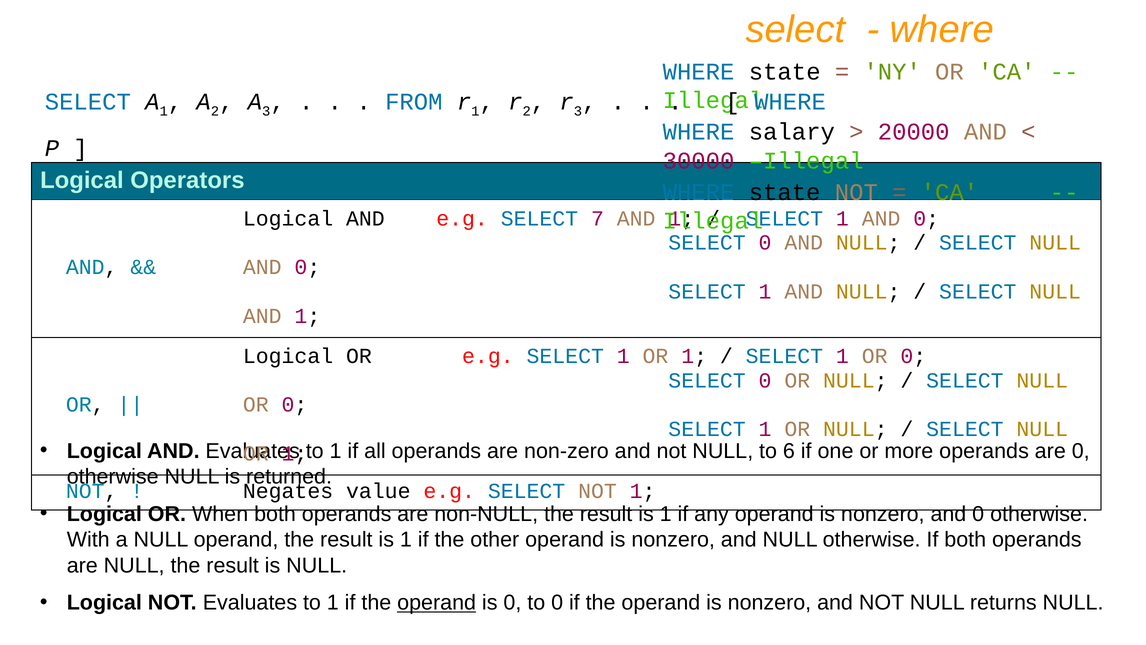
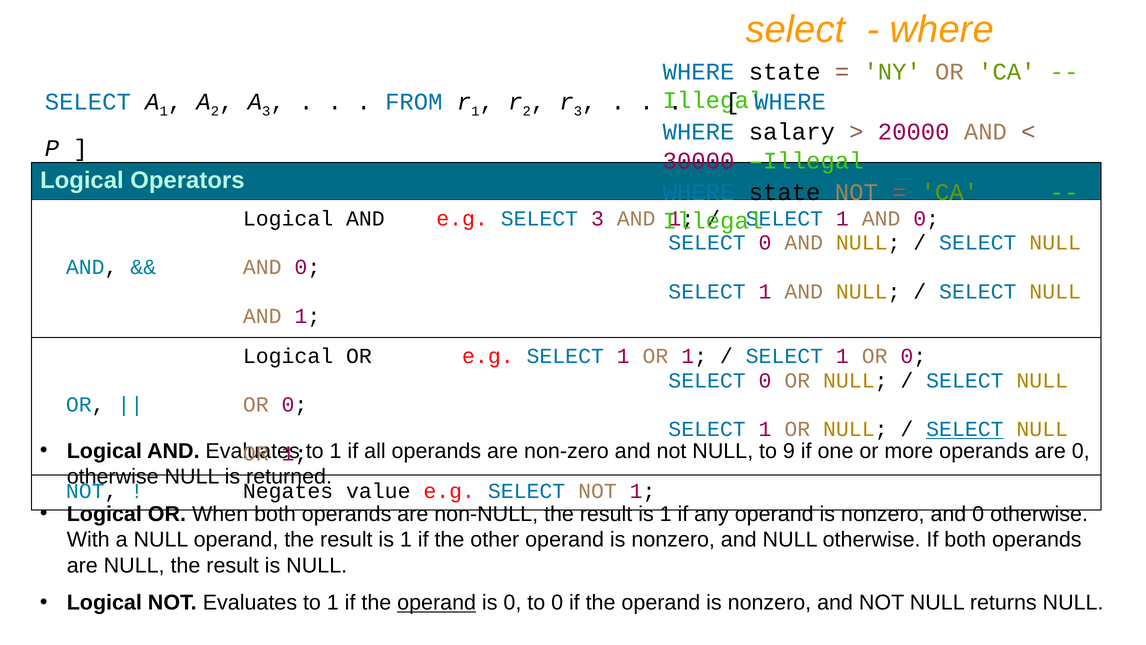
SELECT 7: 7 -> 3
SELECT at (965, 429) underline: none -> present
6: 6 -> 9
